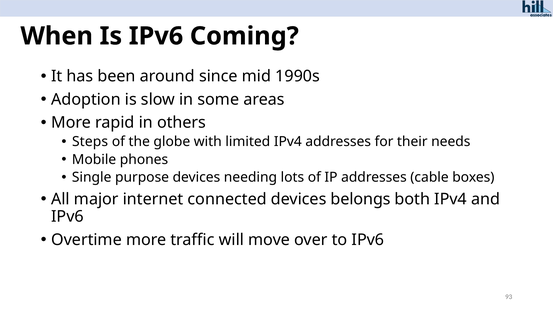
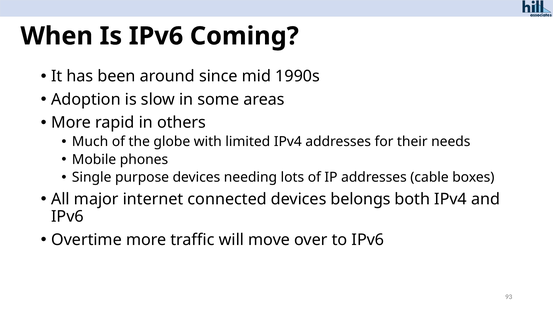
Steps: Steps -> Much
